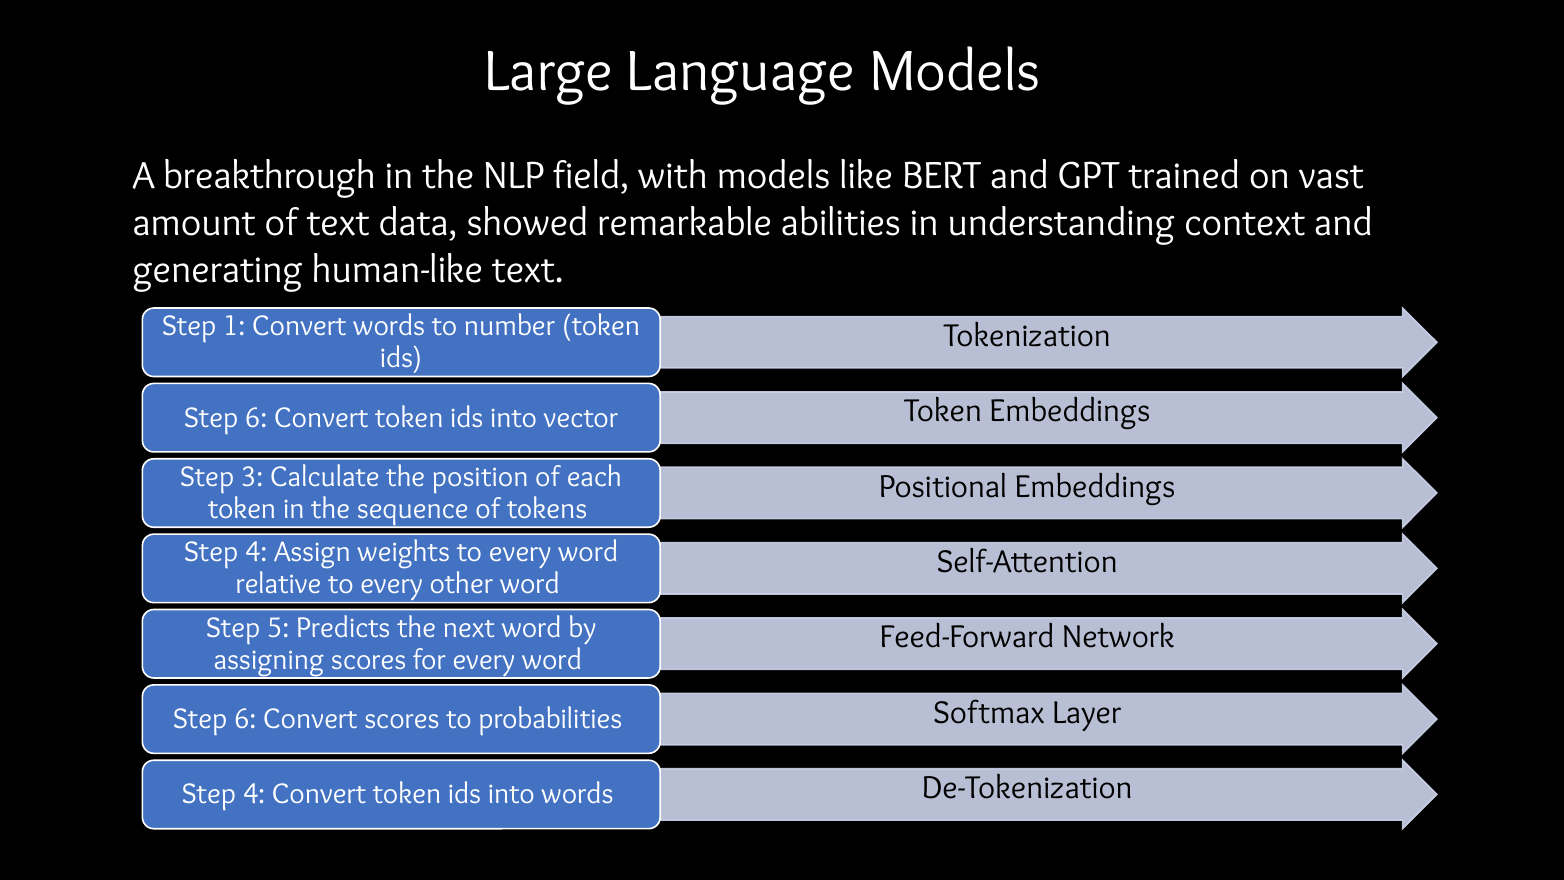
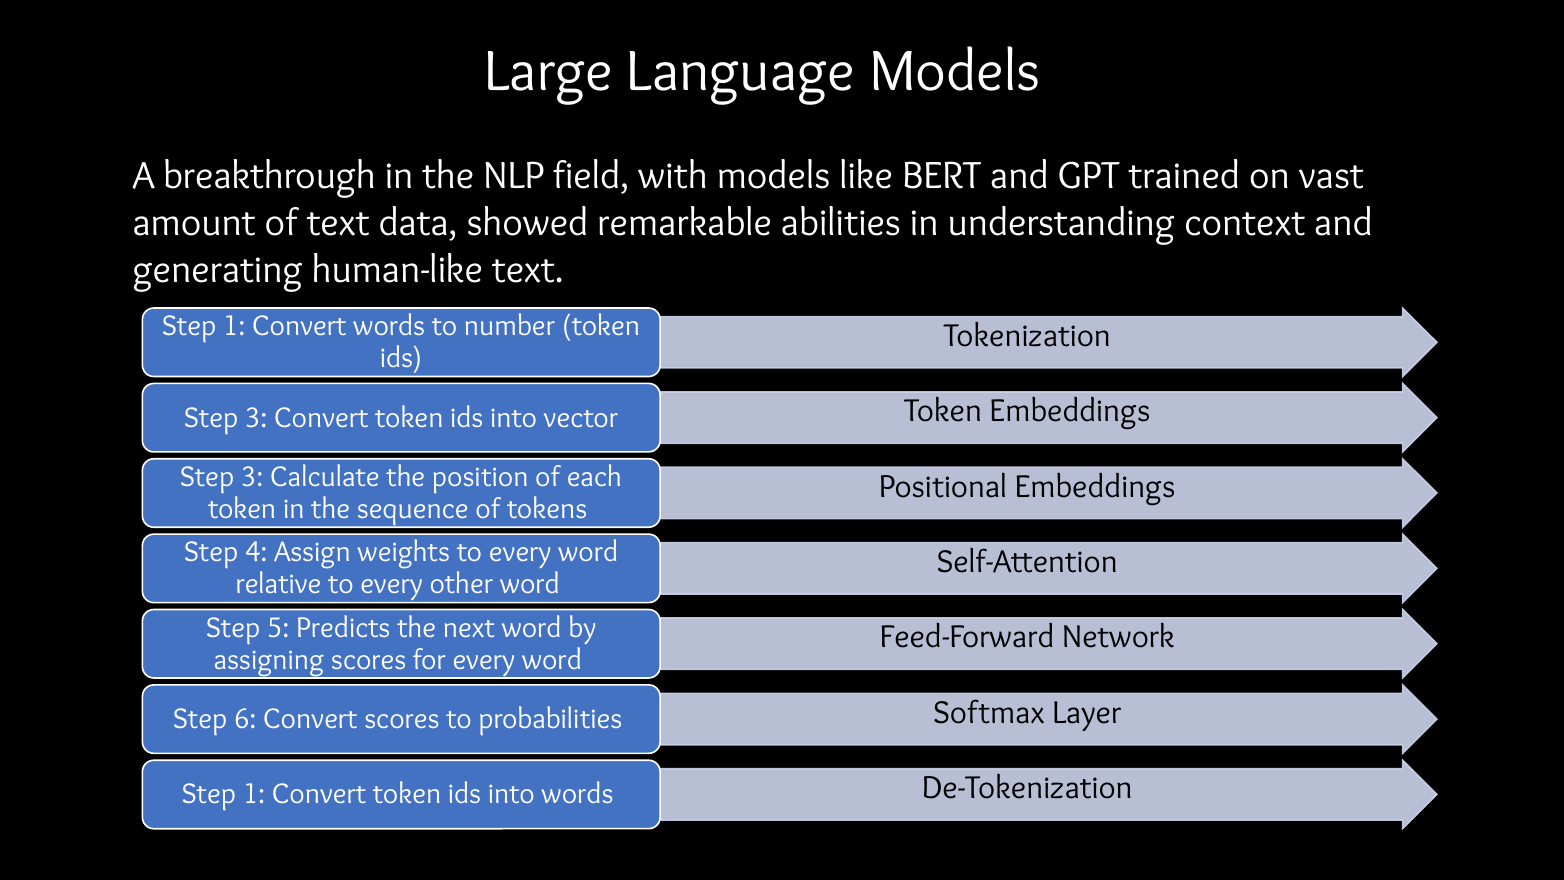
6 at (256, 417): 6 -> 3
4 at (254, 794): 4 -> 1
